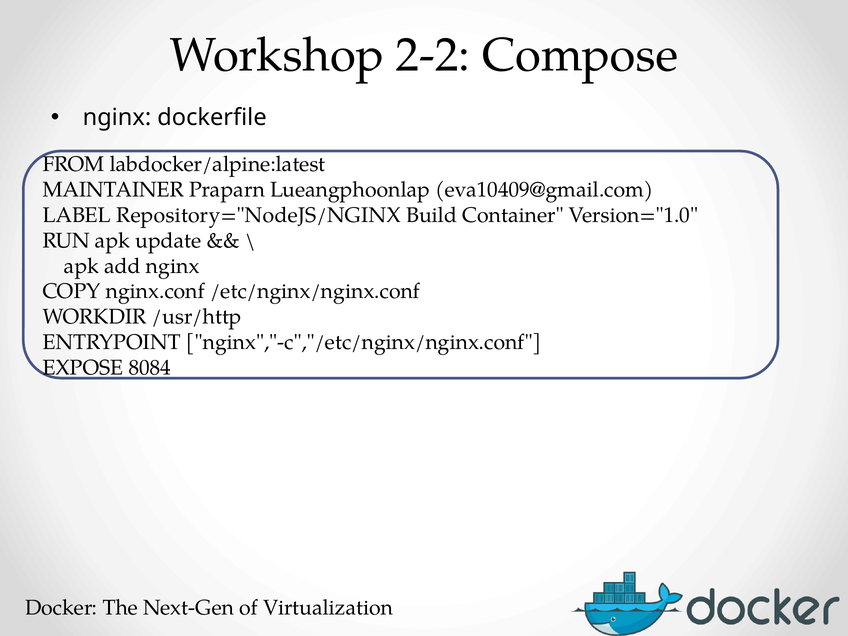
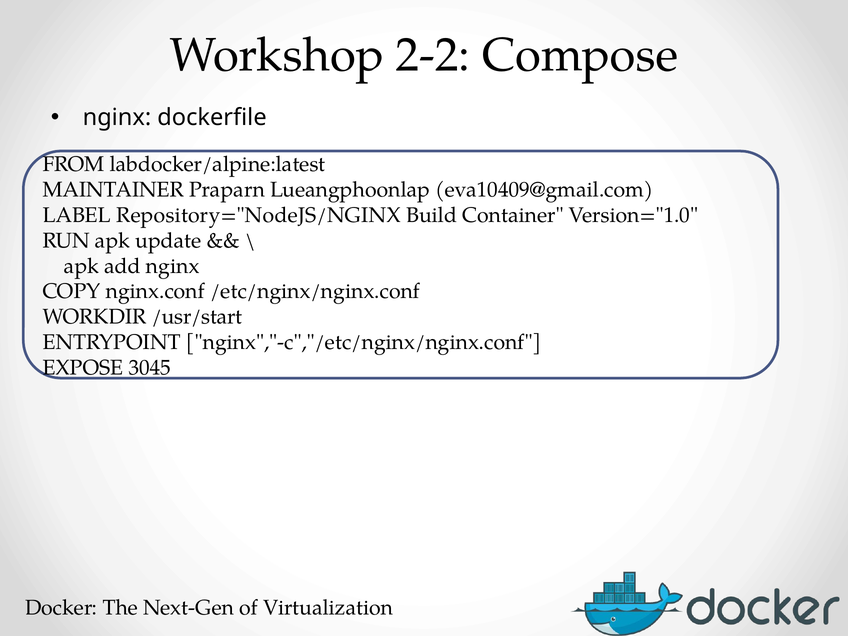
/usr/http: /usr/http -> /usr/start
8084: 8084 -> 3045
